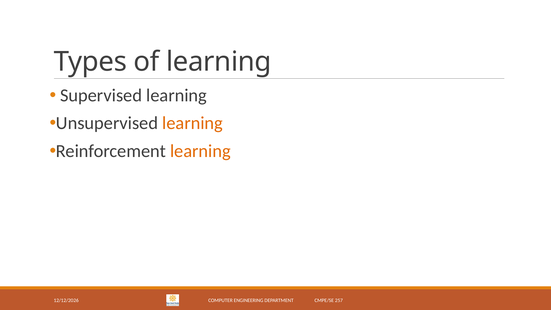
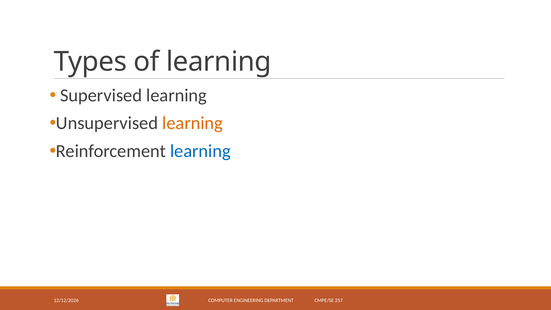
learning at (200, 151) colour: orange -> blue
